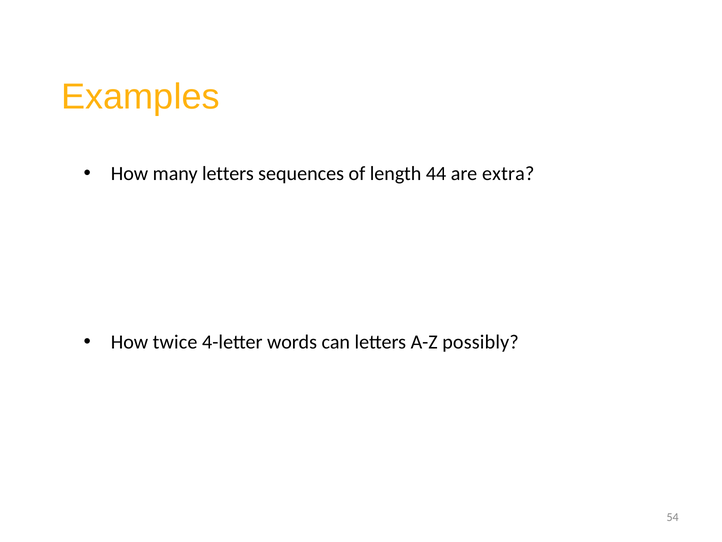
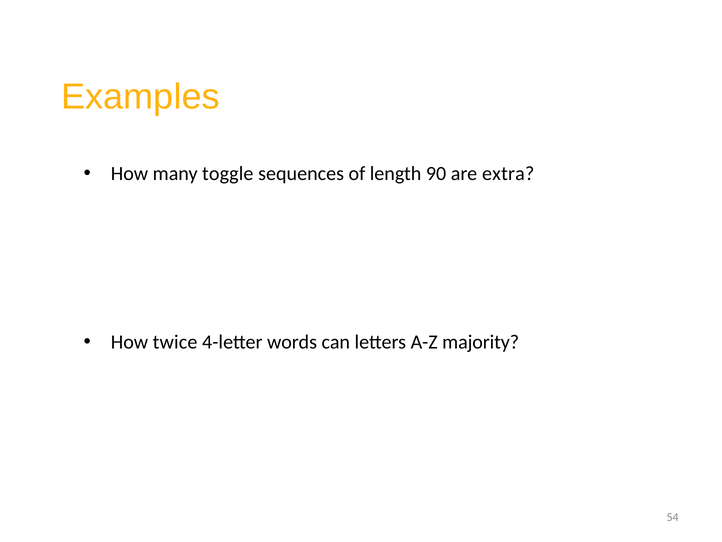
many letters: letters -> toggle
44: 44 -> 90
possibly: possibly -> majority
